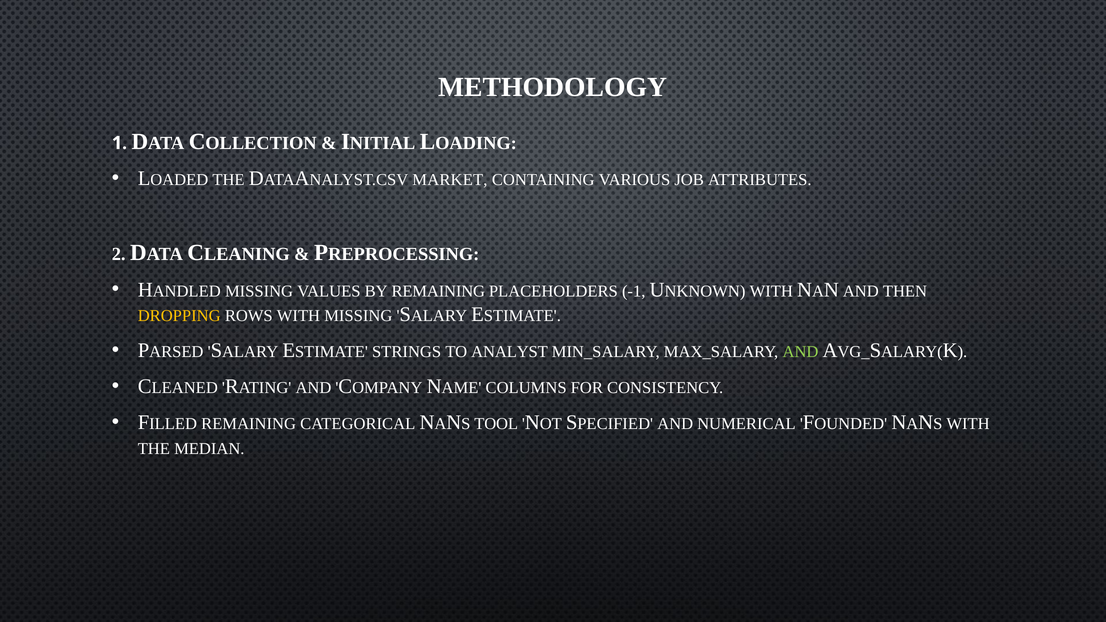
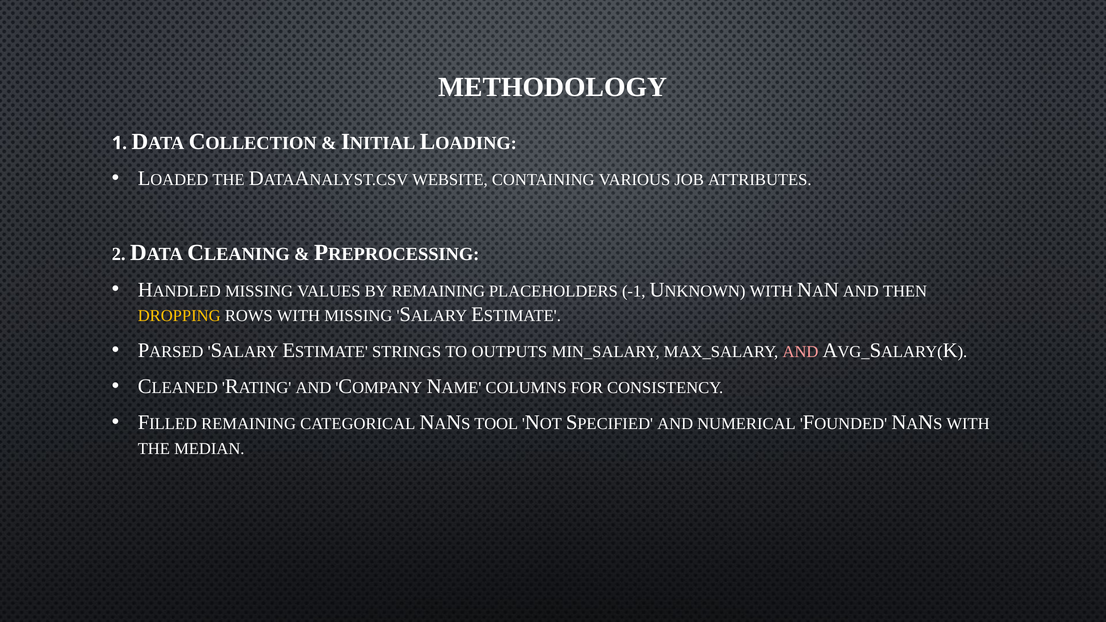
MARKET: MARKET -> WEBSITE
ANALYST: ANALYST -> OUTPUTS
AND at (801, 352) colour: light green -> pink
